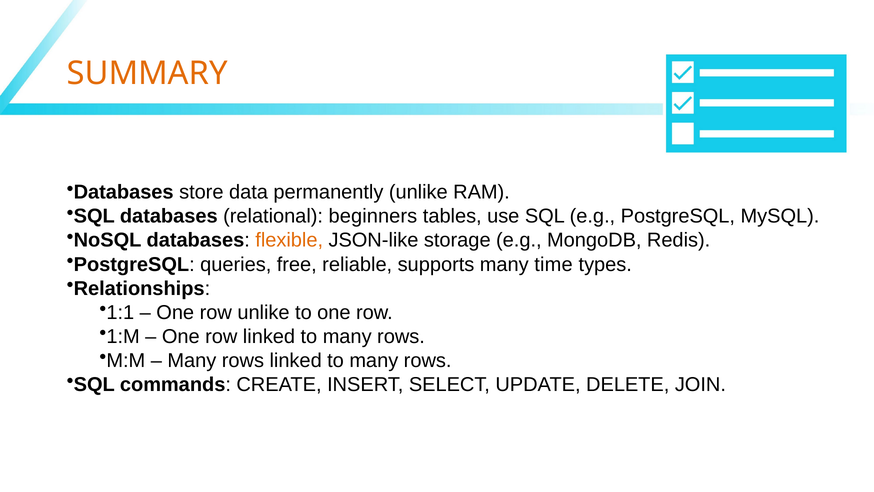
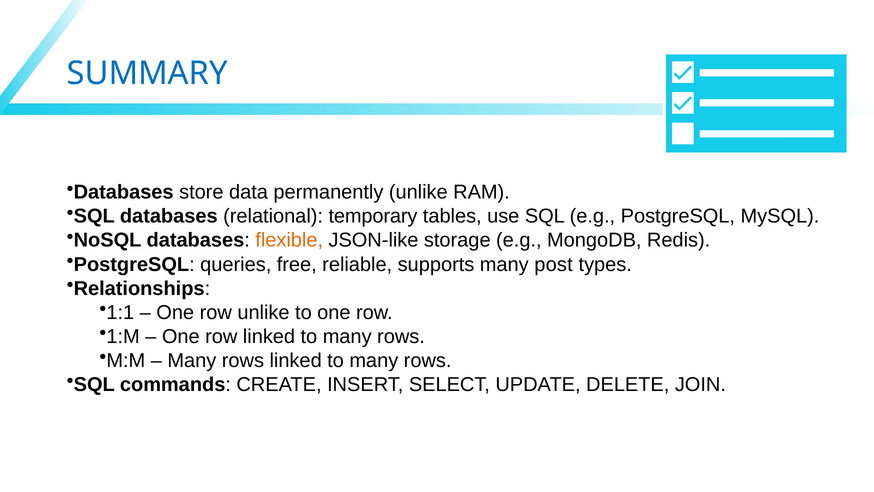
SUMMARY colour: orange -> blue
beginners: beginners -> temporary
time: time -> post
